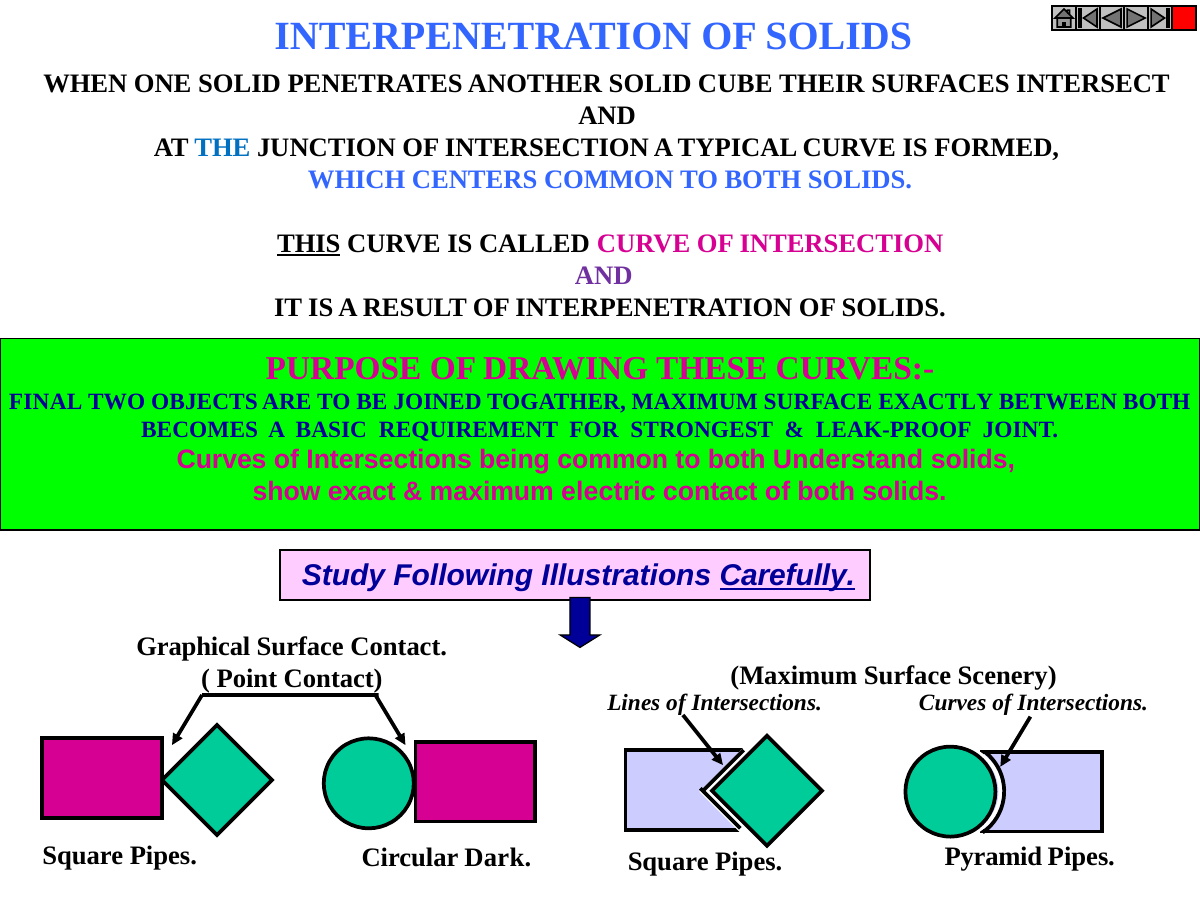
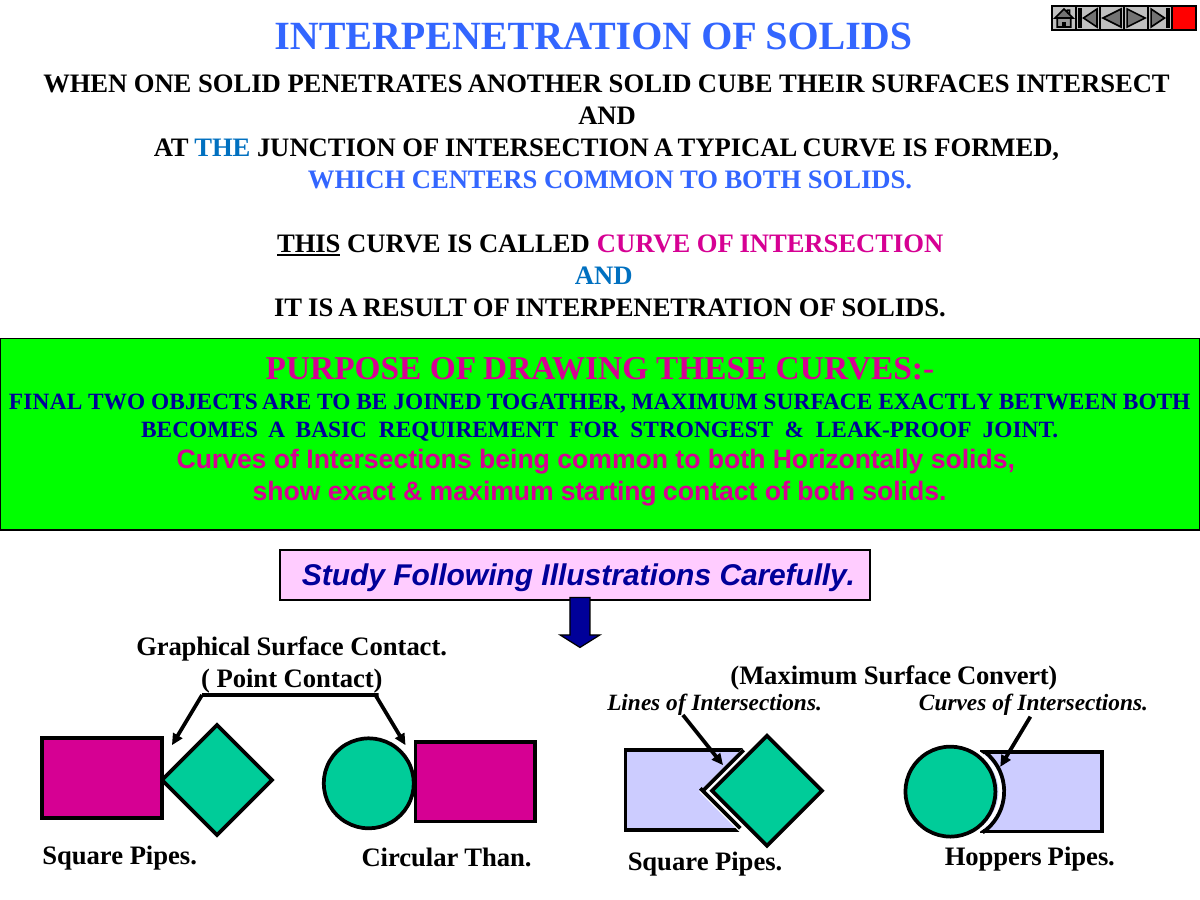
AND at (604, 276) colour: purple -> blue
Understand: Understand -> Horizontally
electric: electric -> starting
Carefully underline: present -> none
Scenery: Scenery -> Convert
Dark: Dark -> Than
Pyramid: Pyramid -> Hoppers
